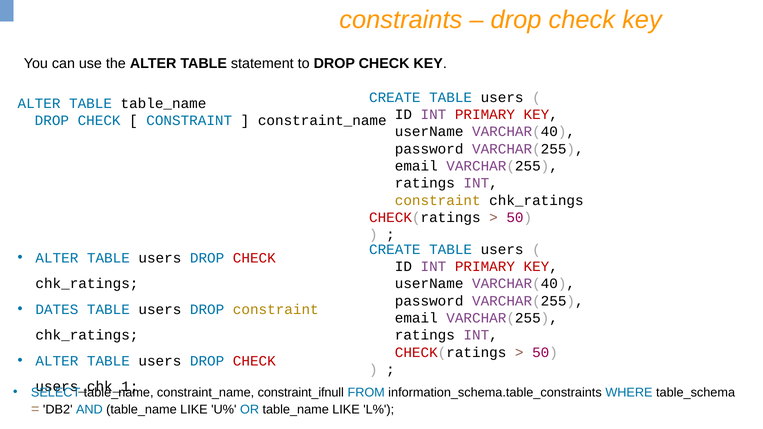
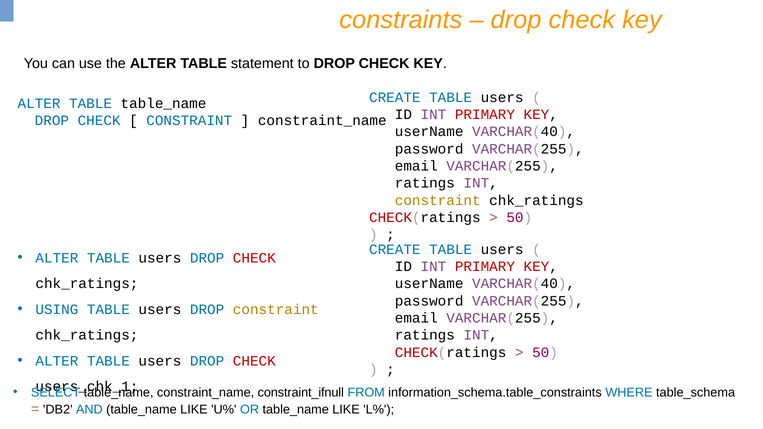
DATES: DATES -> USING
